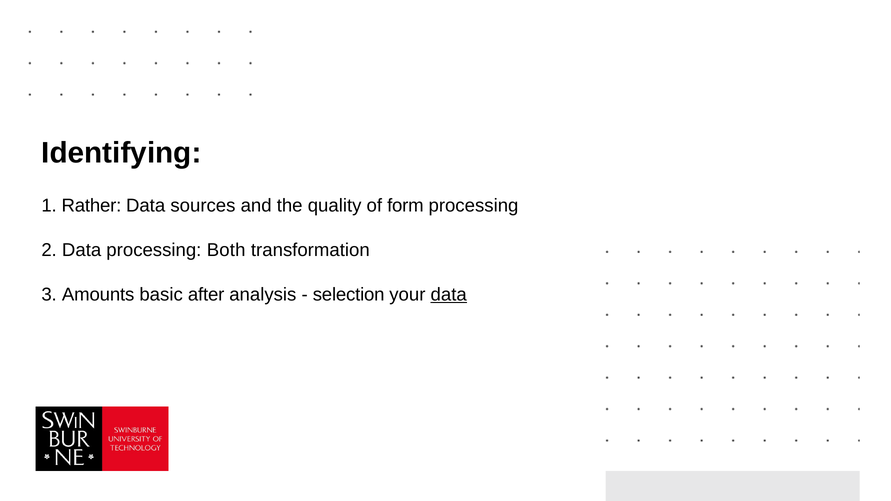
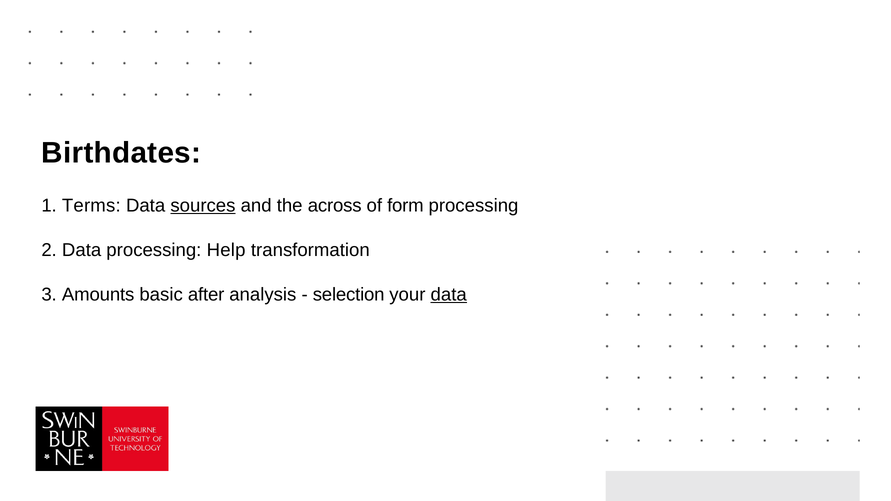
Identifying: Identifying -> Birthdates
Rather: Rather -> Terms
sources underline: none -> present
quality: quality -> across
Both: Both -> Help
